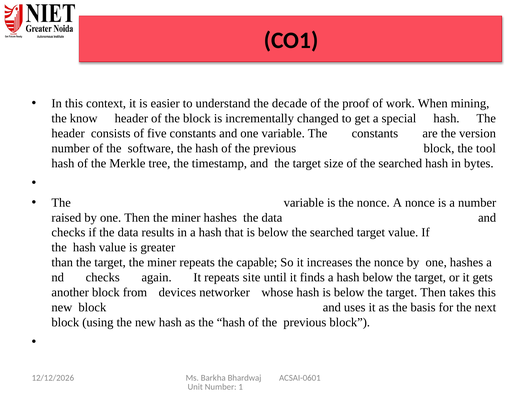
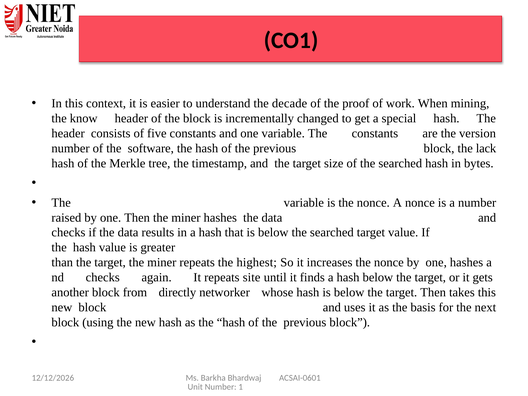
tool: tool -> lack
capable: capable -> highest
devices: devices -> directly
